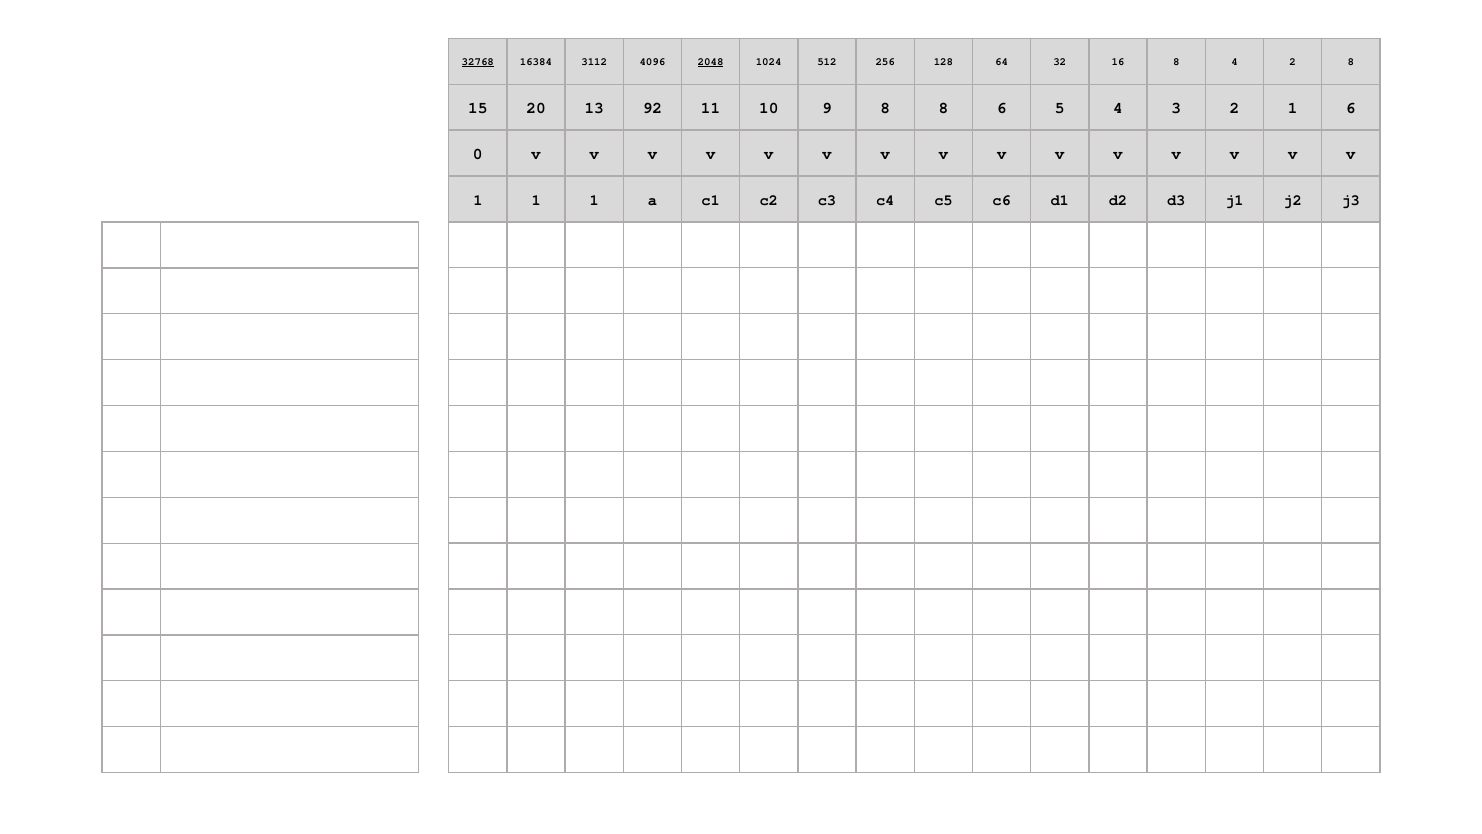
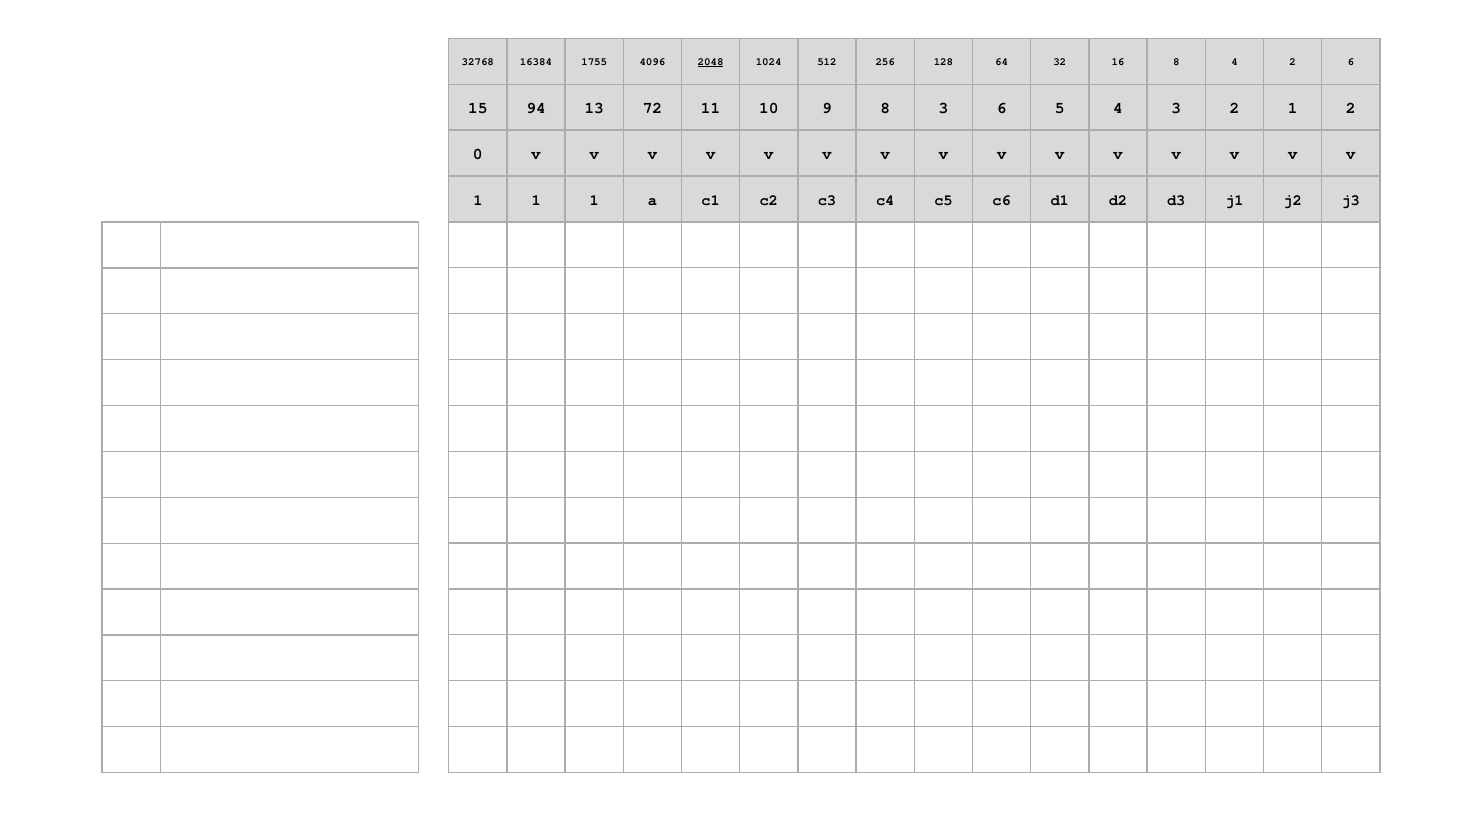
32768 underline: present -> none
3112: 3112 -> 1755
2 8: 8 -> 6
20: 20 -> 94
92: 92 -> 72
8 8: 8 -> 3
1 6: 6 -> 2
